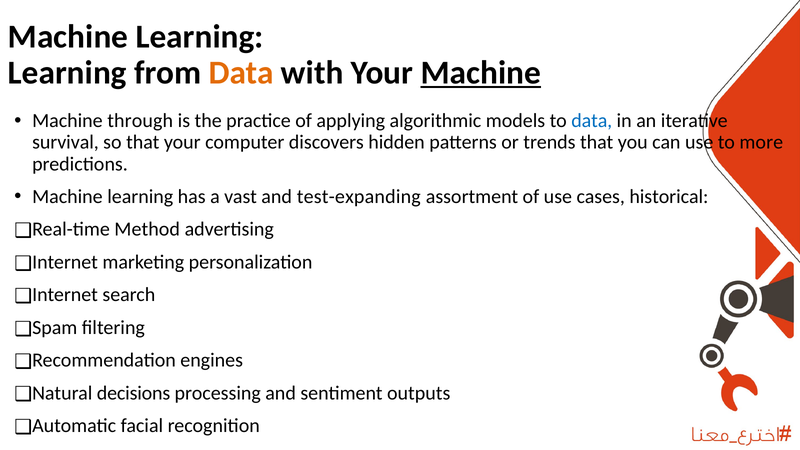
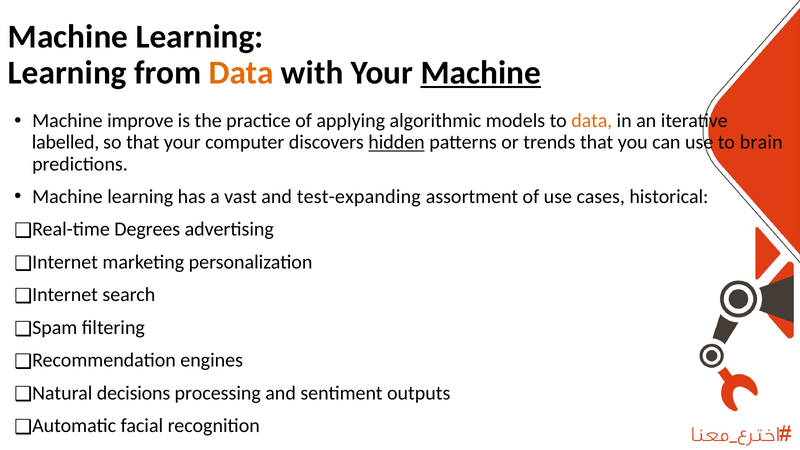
through: through -> improve
data at (592, 121) colour: blue -> orange
survival: survival -> labelled
hidden underline: none -> present
more: more -> brain
Method: Method -> Degrees
